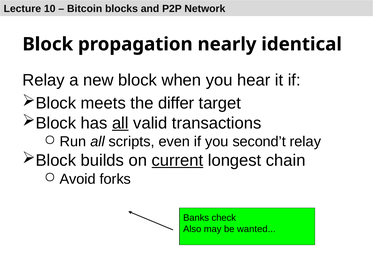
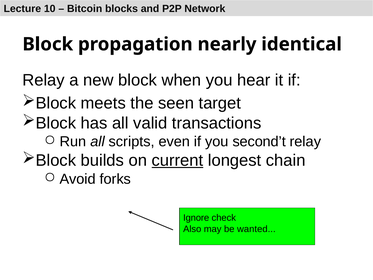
differ: differ -> seen
all at (120, 123) underline: present -> none
Banks: Banks -> Ignore
